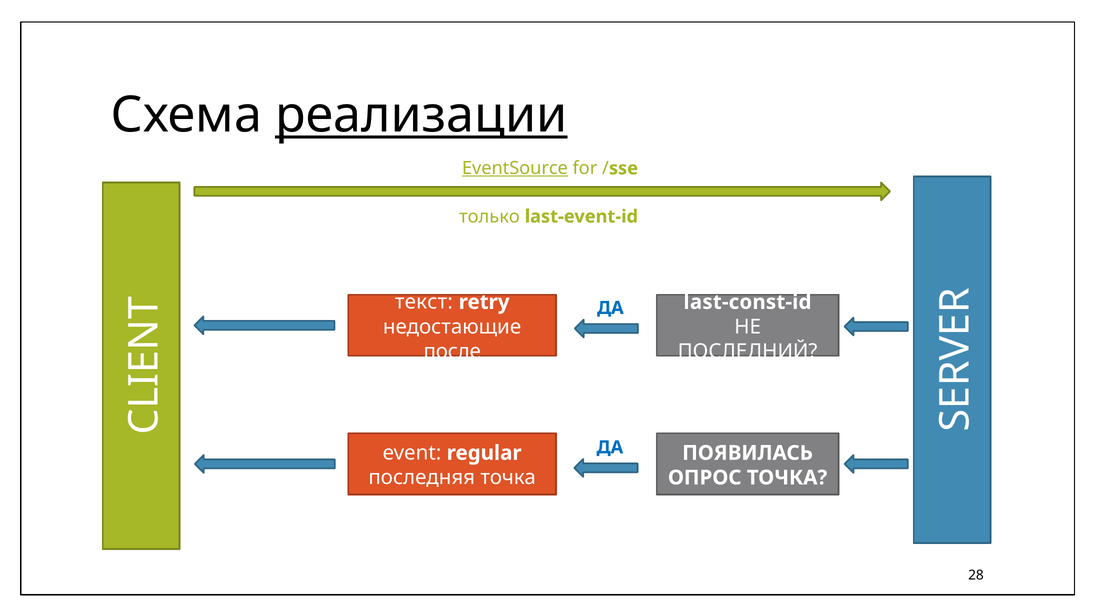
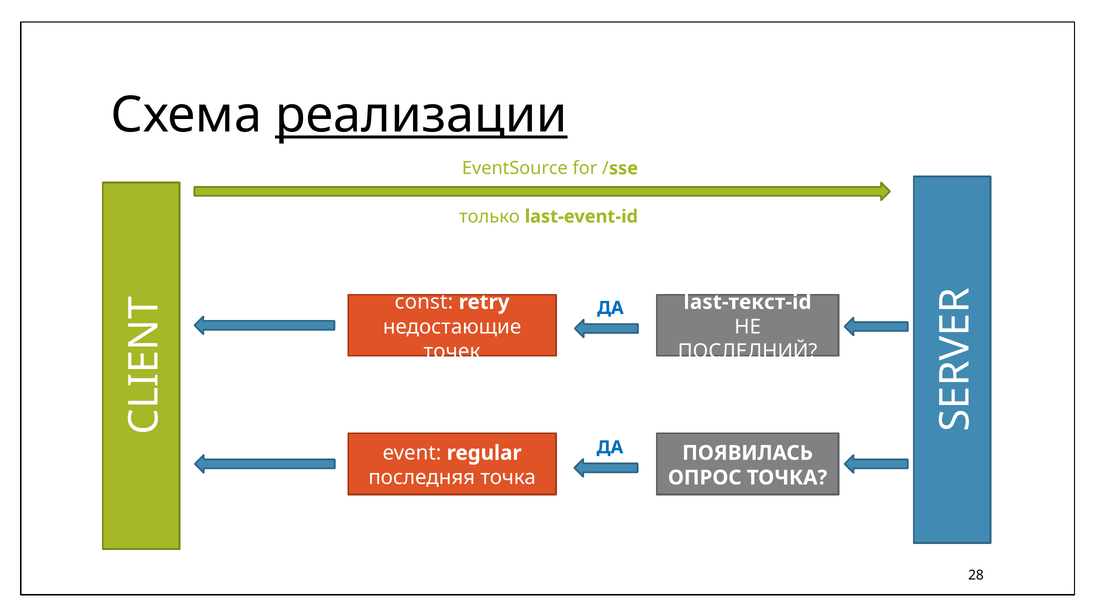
EventSource underline: present -> none
текст: текст -> const
last-const-id: last-const-id -> last-текст-id
после: после -> точек
